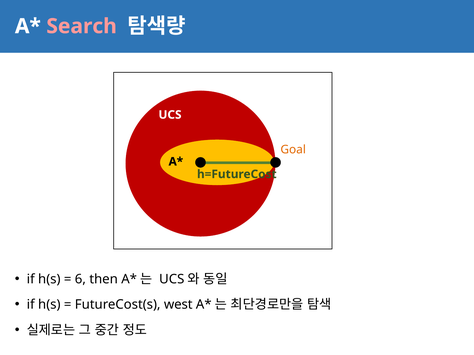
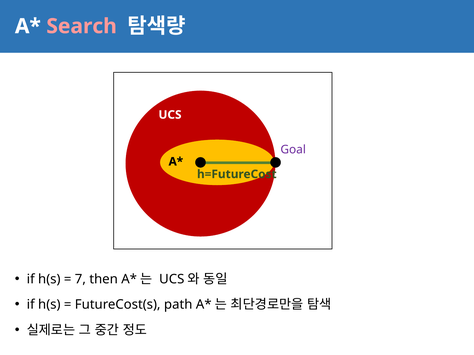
Goal colour: orange -> purple
6: 6 -> 7
west: west -> path
